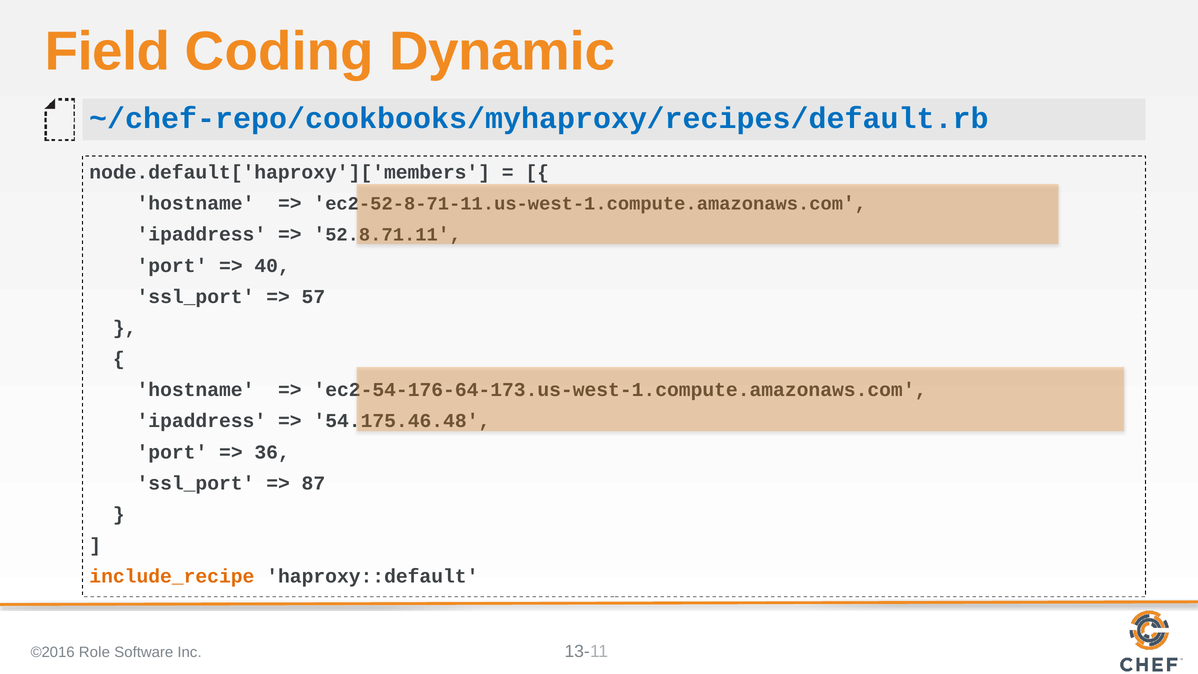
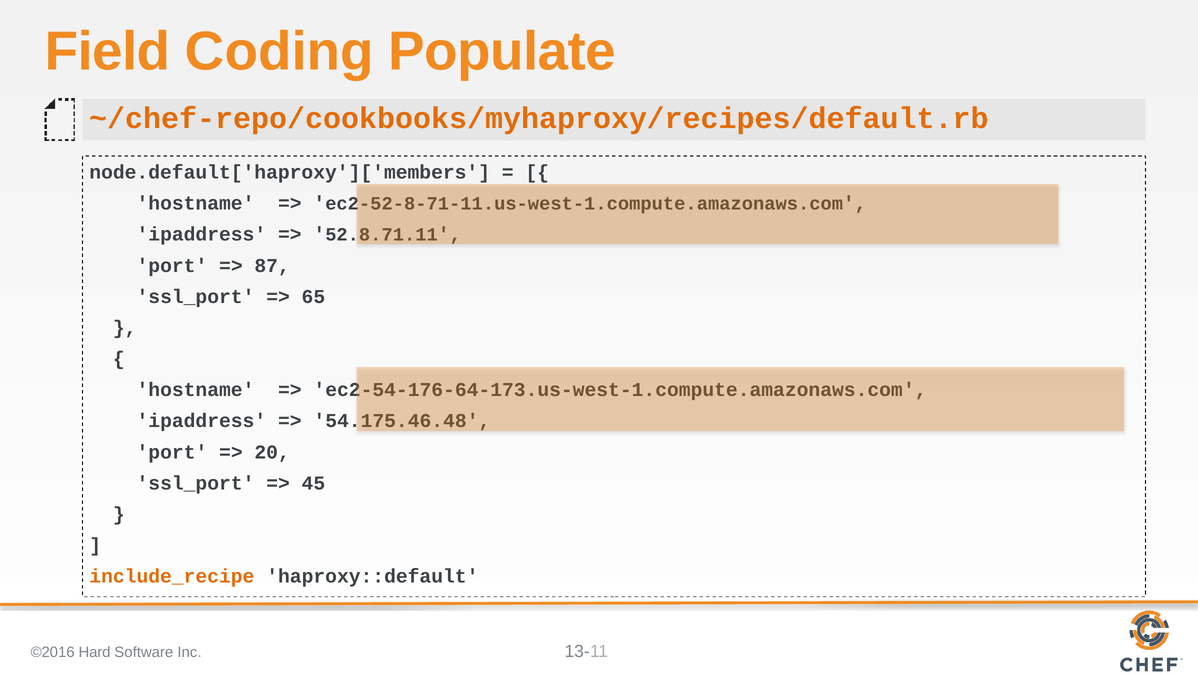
Dynamic: Dynamic -> Populate
~/chef-repo/cookbooks/myhaproxy/recipes/default.rb colour: blue -> orange
40: 40 -> 87
57: 57 -> 65
36: 36 -> 20
87: 87 -> 45
Role: Role -> Hard
